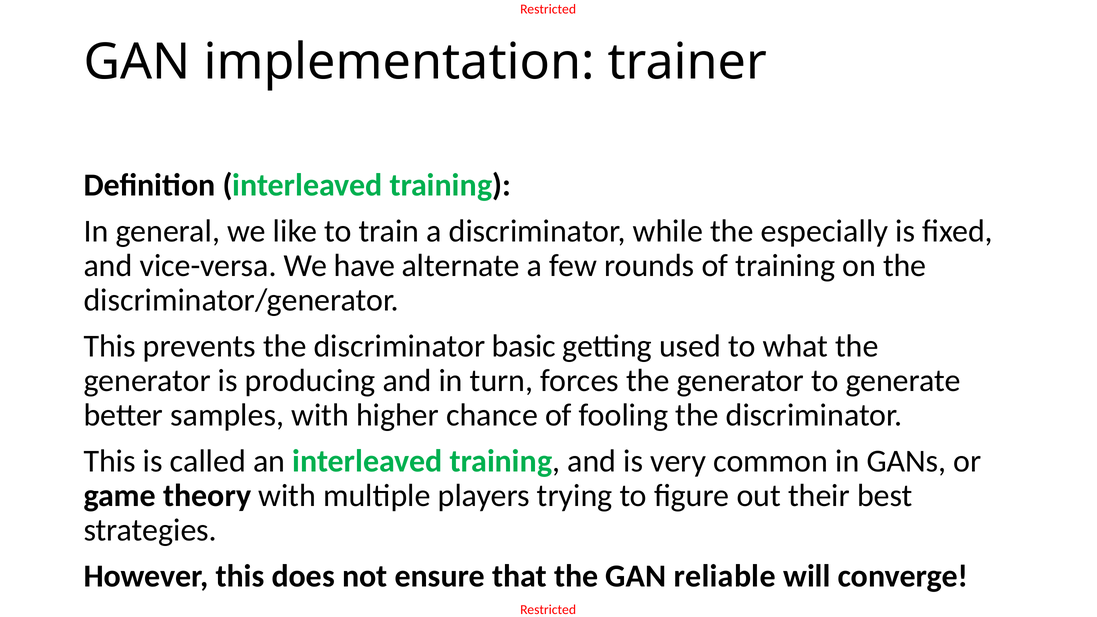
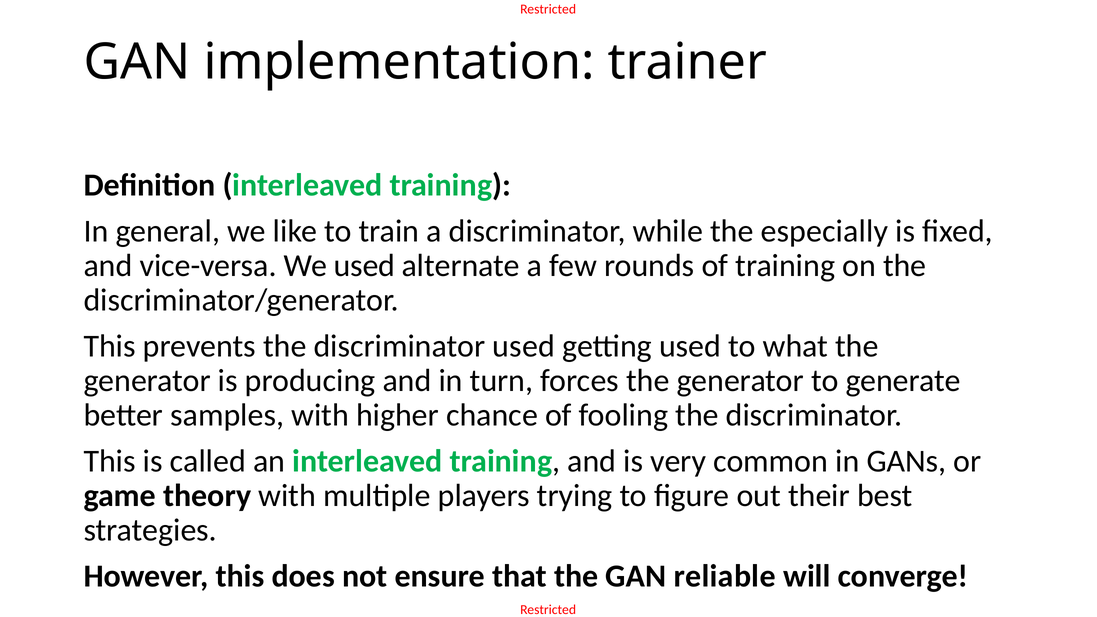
We have: have -> used
discriminator basic: basic -> used
